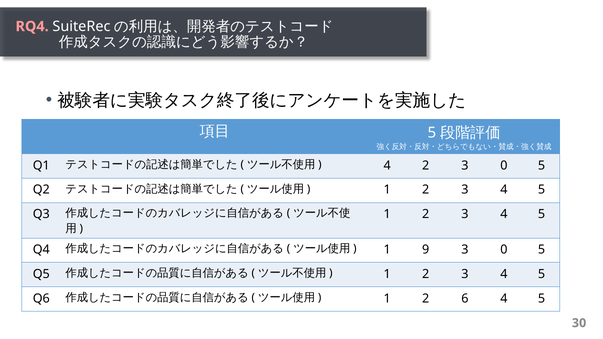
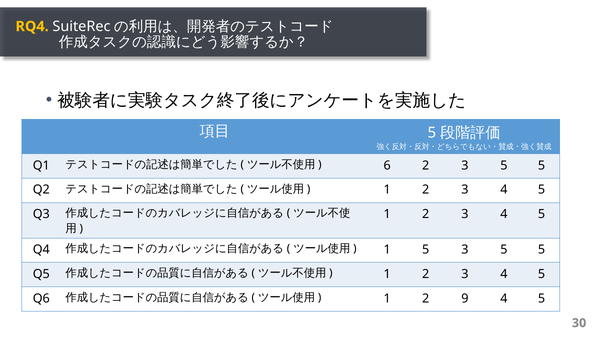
RQ4 colour: pink -> yellow
4 at (387, 166): 4 -> 6
2 3 0: 0 -> 5
1 9: 9 -> 5
0 at (504, 250): 0 -> 5
6: 6 -> 9
